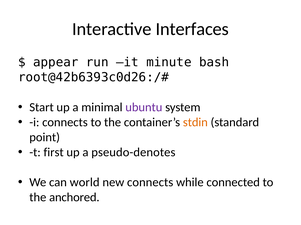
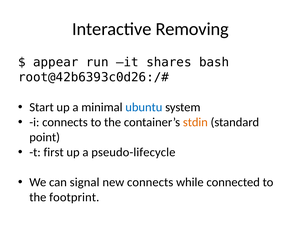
Interfaces: Interfaces -> Removing
minute: minute -> shares
ubuntu colour: purple -> blue
pseudo-denotes: pseudo-denotes -> pseudo-lifecycle
world: world -> signal
anchored: anchored -> footprint
